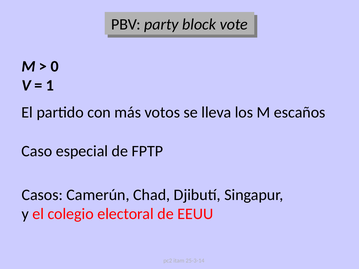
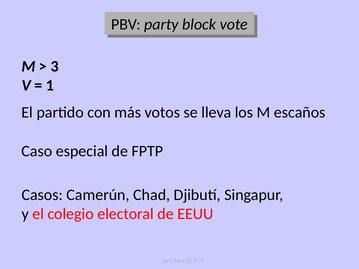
0: 0 -> 3
